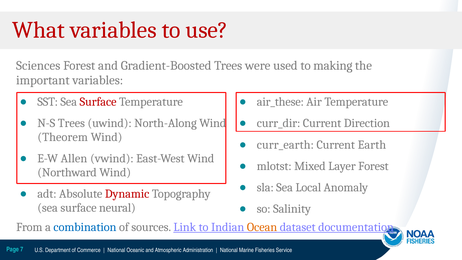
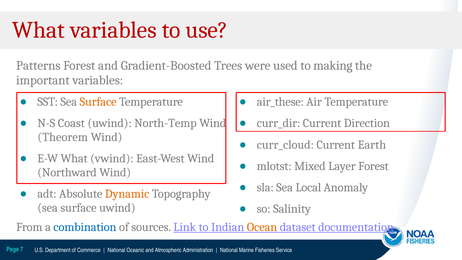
Sciences: Sciences -> Patterns
Surface at (98, 102) colour: red -> orange
N-S Trees: Trees -> Coast
North-Along: North-Along -> North-Temp
curr_earth: curr_earth -> curr_cloud
E-W Allen: Allen -> What
Dynamic colour: red -> orange
surface neural: neural -> uwind
